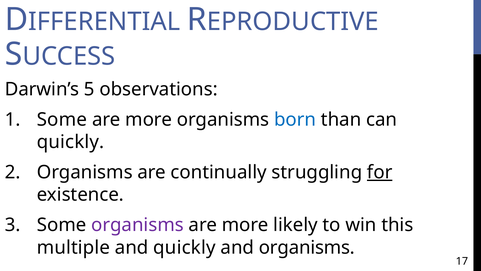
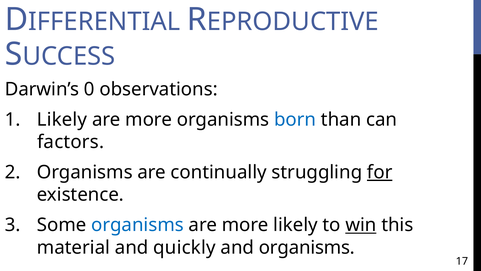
5: 5 -> 0
Some at (62, 119): Some -> Likely
quickly at (71, 142): quickly -> factors
organisms at (137, 225) colour: purple -> blue
win underline: none -> present
multiple: multiple -> material
